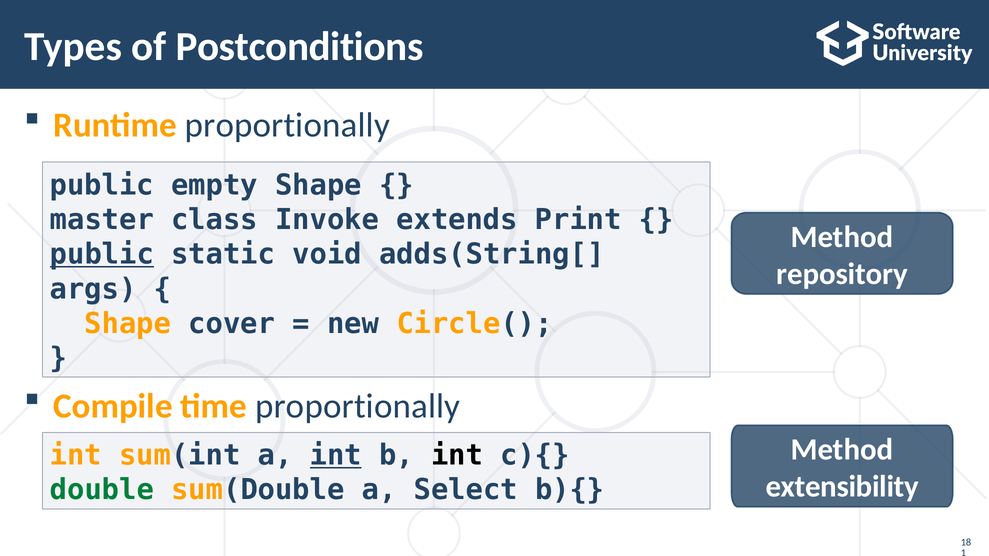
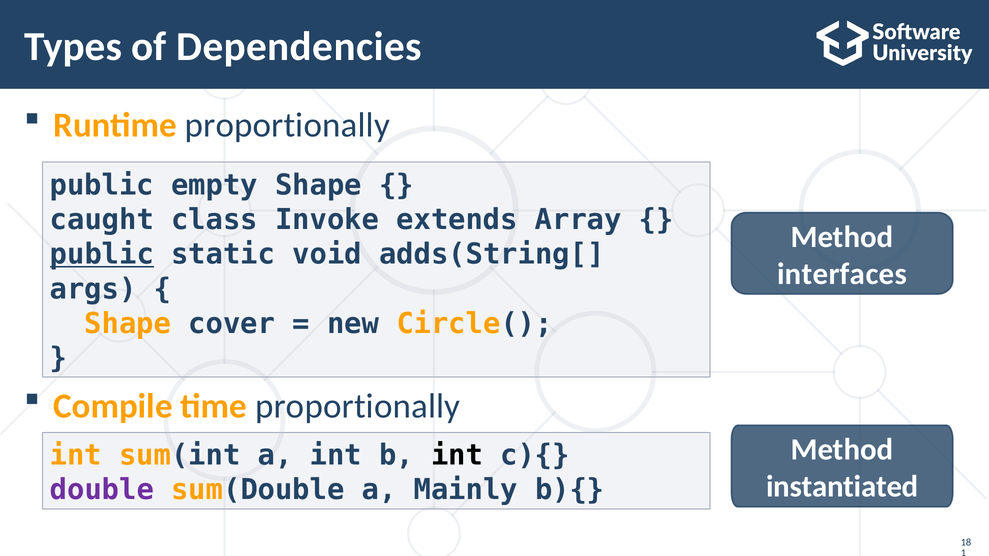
Postconditions: Postconditions -> Dependencies
master: master -> caught
Print: Print -> Array
repository: repository -> interfaces
int at (336, 456) underline: present -> none
extensibility: extensibility -> instantiated
double colour: green -> purple
Select: Select -> Mainly
